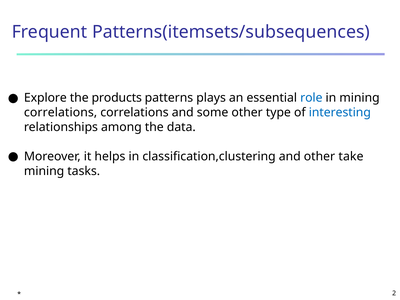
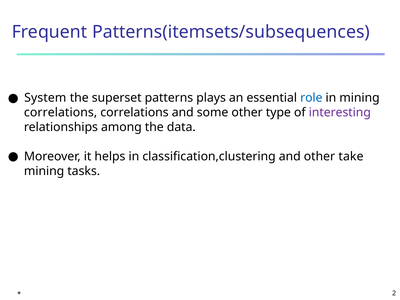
Explore: Explore -> System
products: products -> superset
interesting colour: blue -> purple
